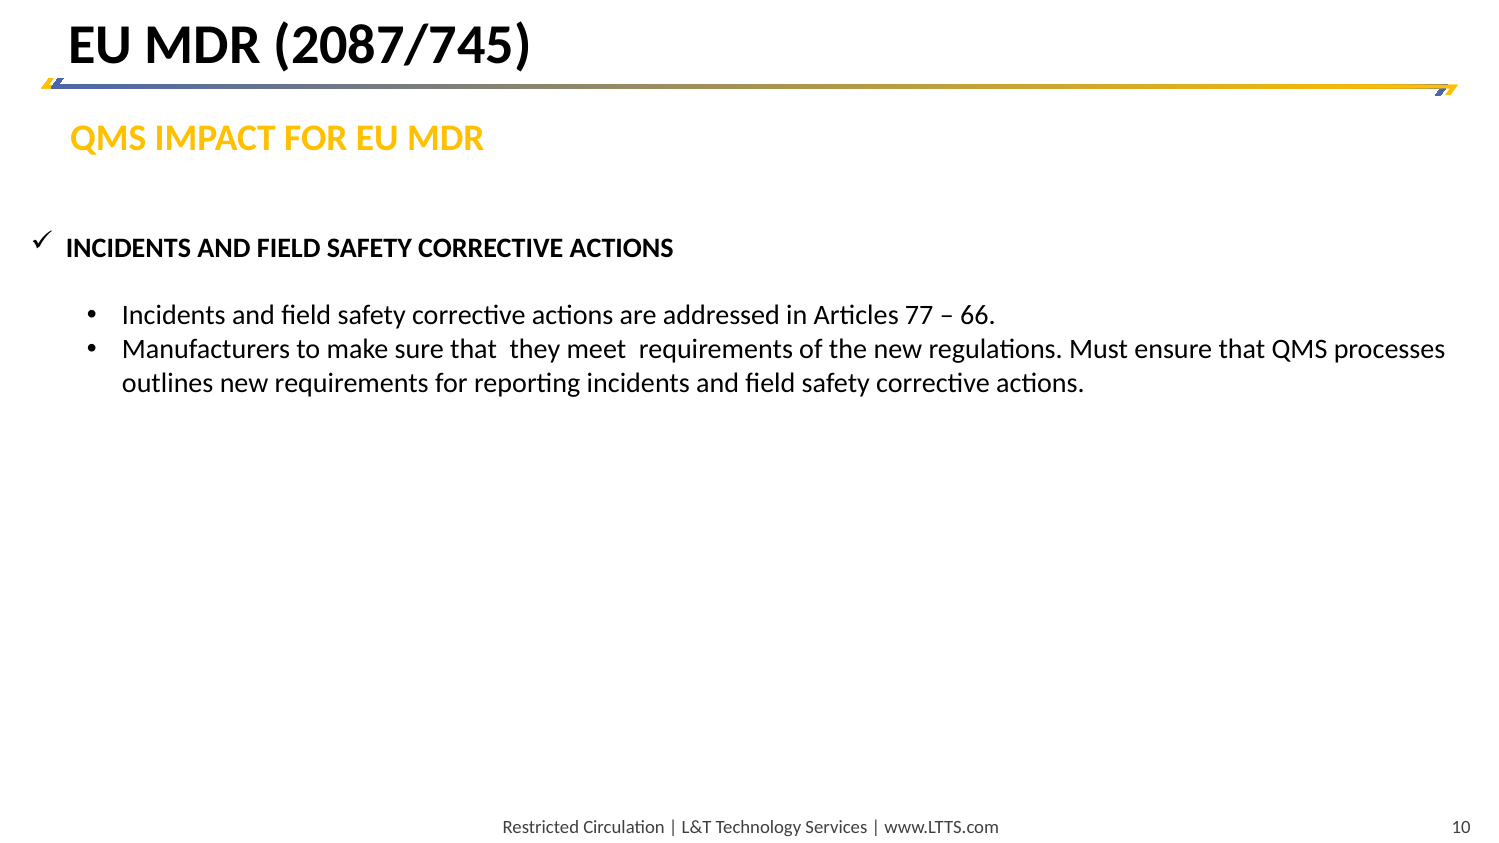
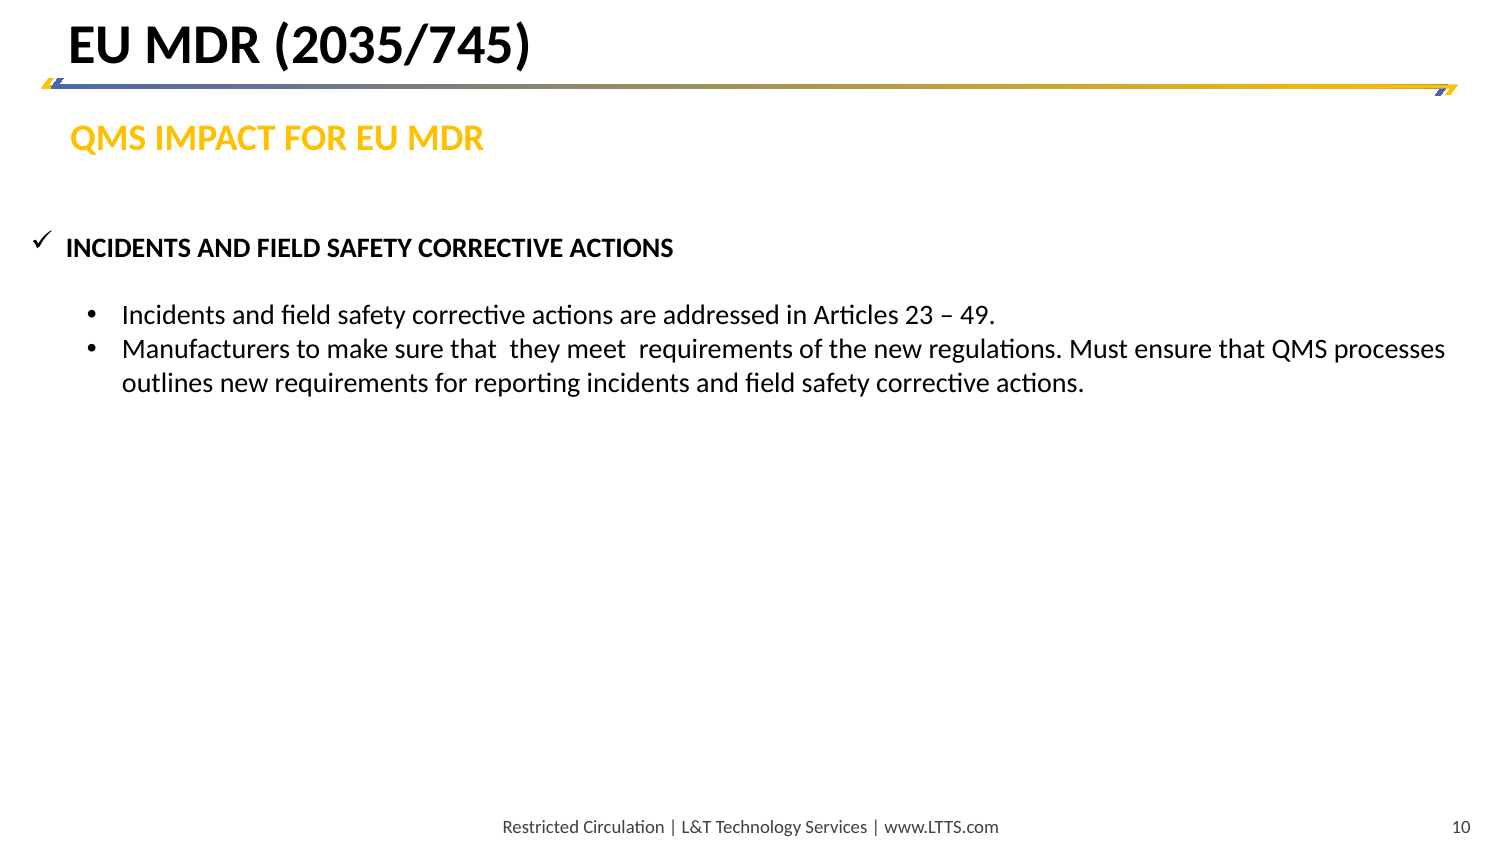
2087/745: 2087/745 -> 2035/745
77: 77 -> 23
66: 66 -> 49
